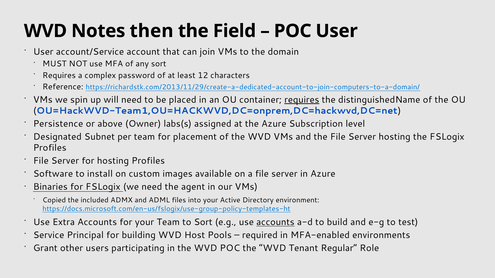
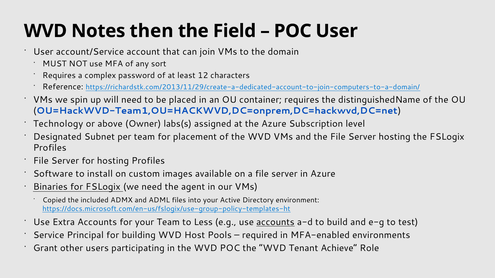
requires at (302, 100) underline: present -> none
Persistence: Persistence -> Technology
to Sort: Sort -> Less
Regular: Regular -> Achieve
